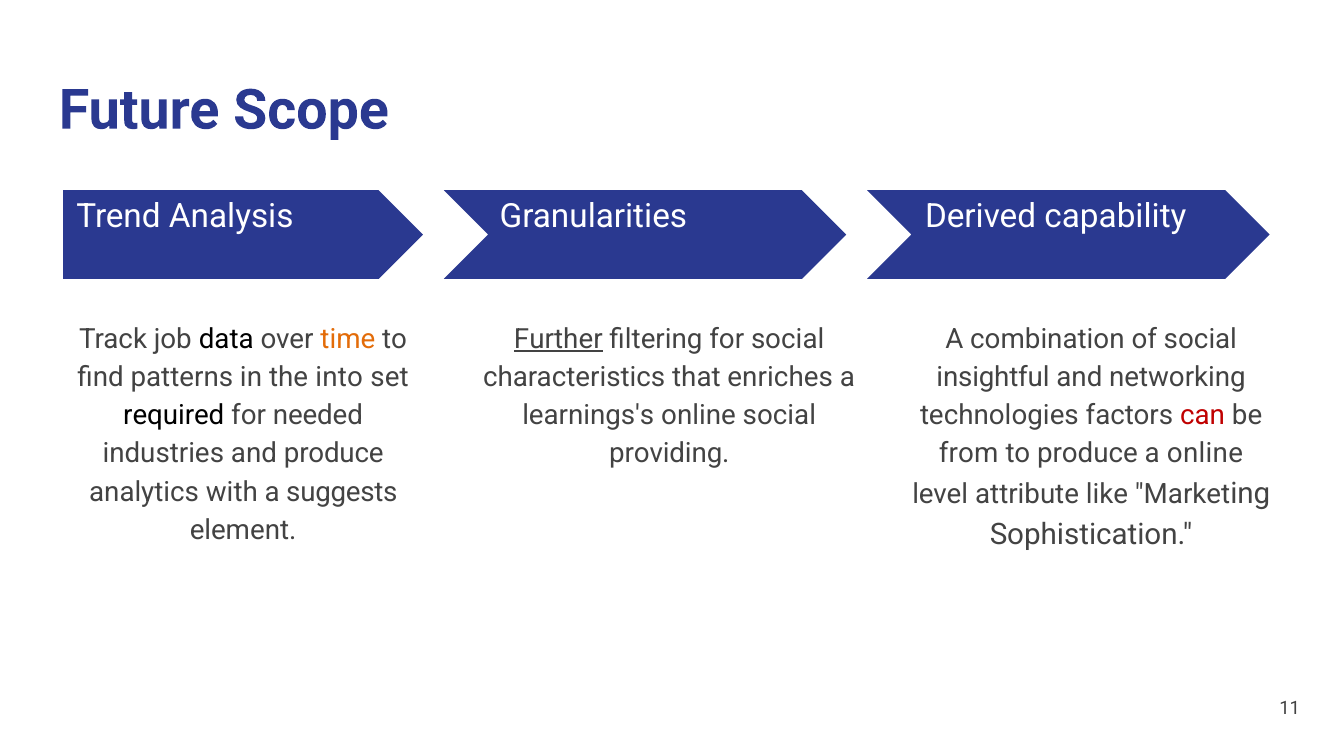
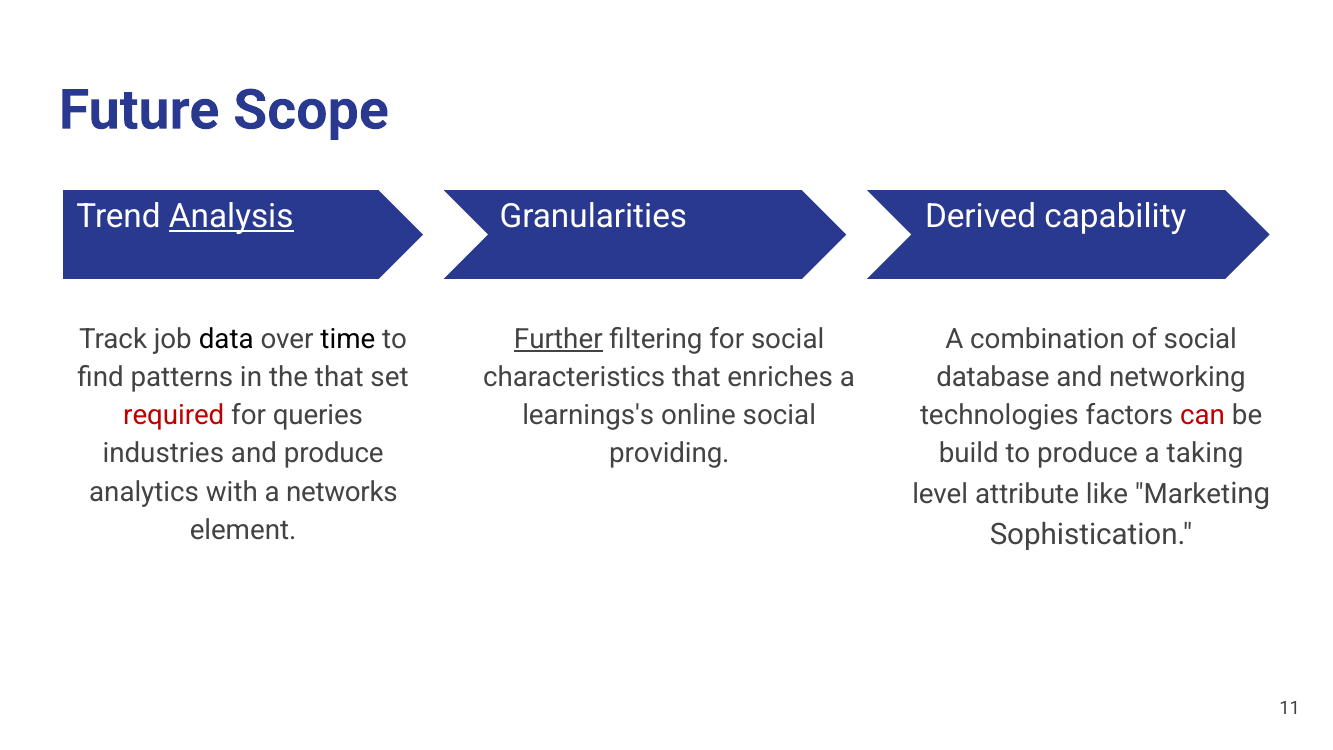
Analysis underline: none -> present
time colour: orange -> black
the into: into -> that
insightful: insightful -> database
required colour: black -> red
needed: needed -> queries
from: from -> build
a online: online -> taking
suggests: suggests -> networks
